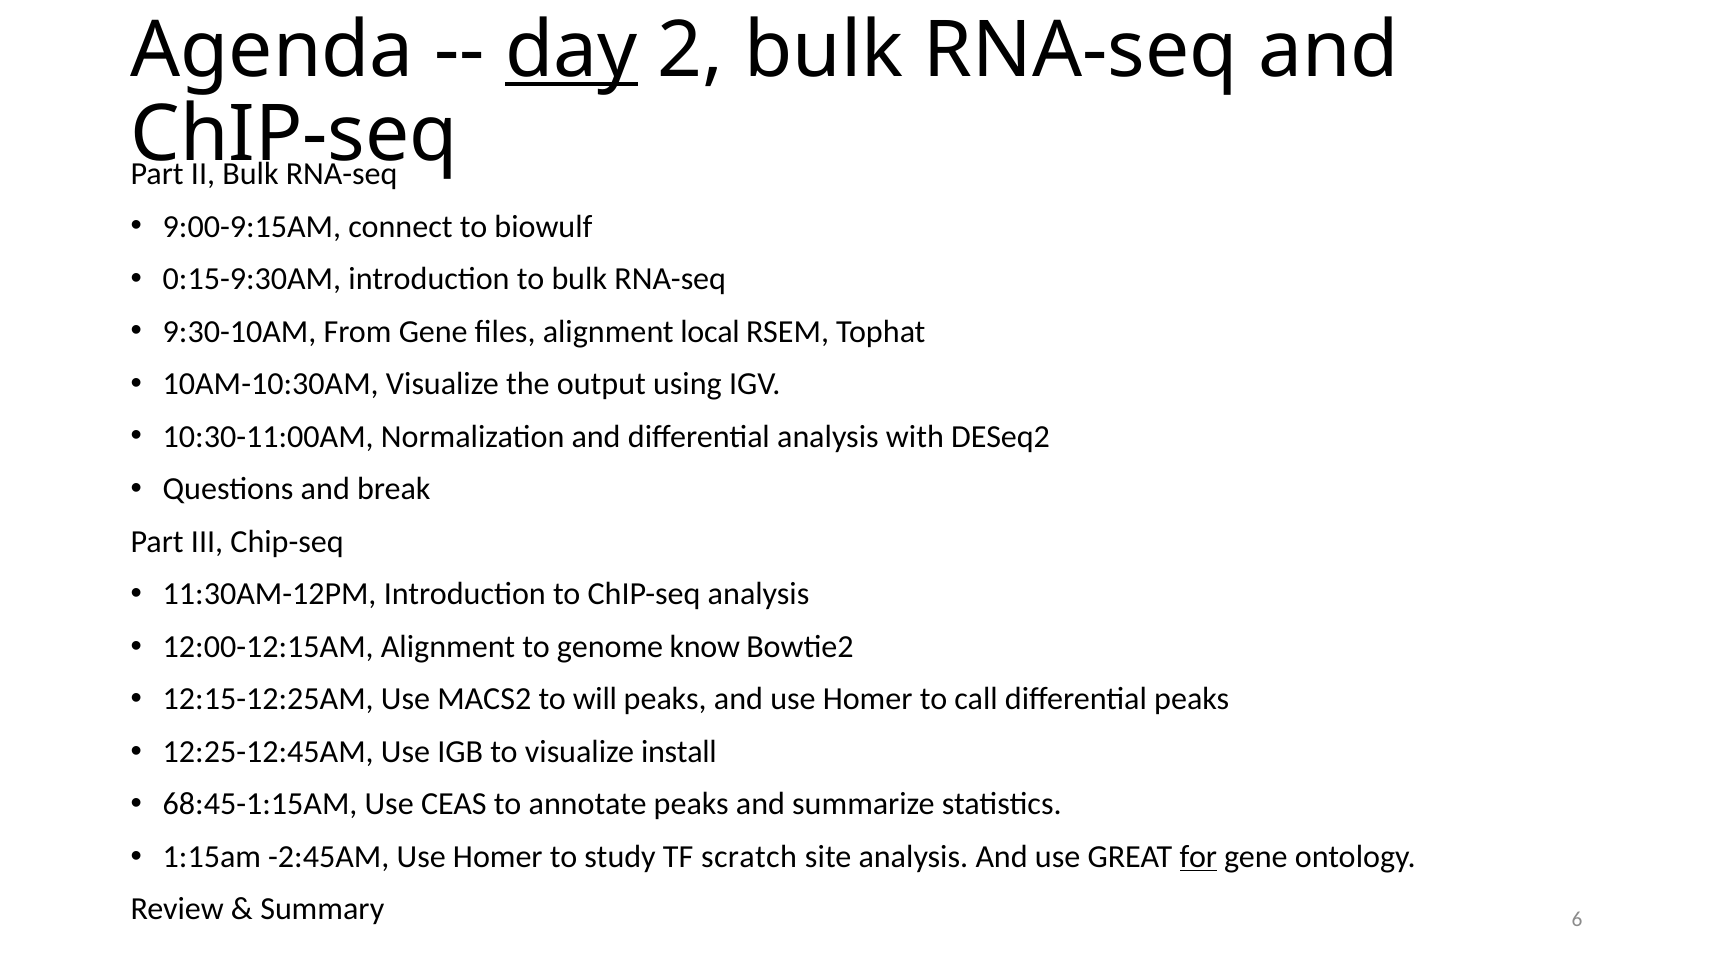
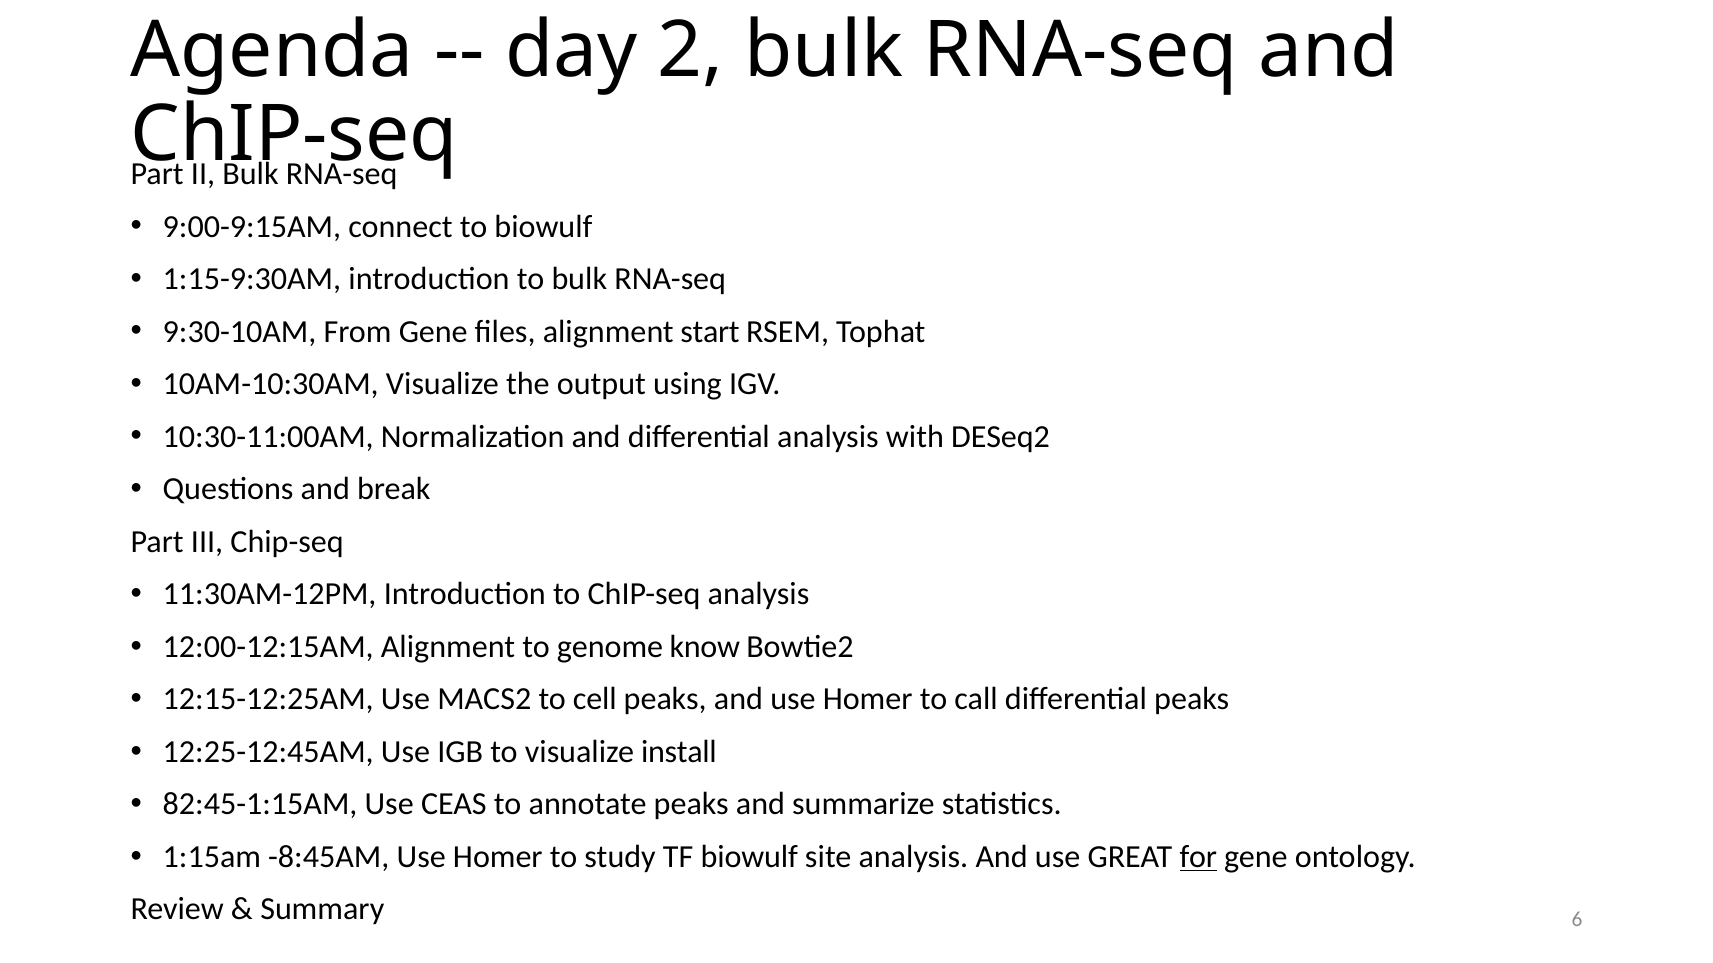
day underline: present -> none
0:15-9:30AM: 0:15-9:30AM -> 1:15-9:30AM
local: local -> start
will: will -> cell
68:45-1:15AM: 68:45-1:15AM -> 82:45-1:15AM
-2:45AM: -2:45AM -> -8:45AM
TF scratch: scratch -> biowulf
